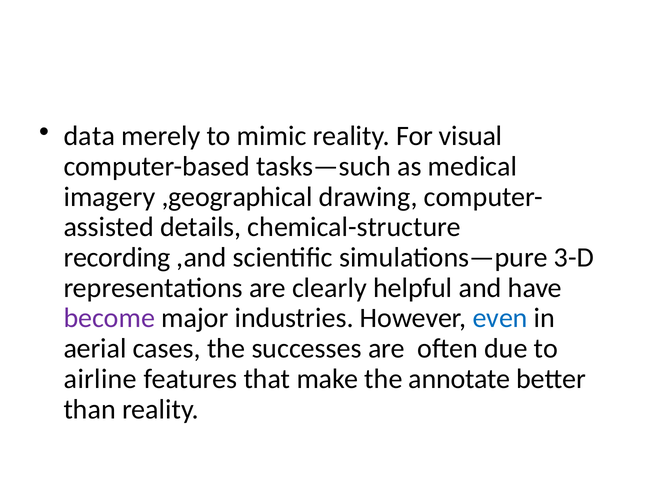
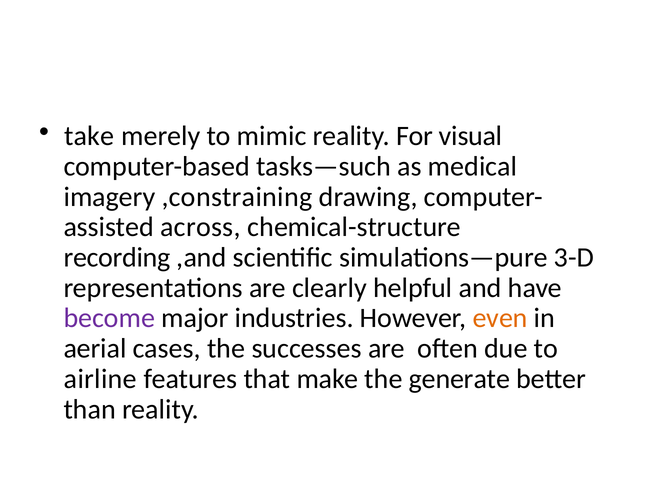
data: data -> take
,geographical: ,geographical -> ,constraining
details: details -> across
even colour: blue -> orange
annotate: annotate -> generate
